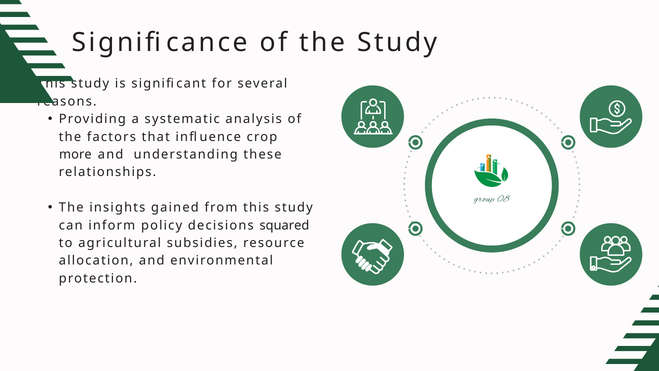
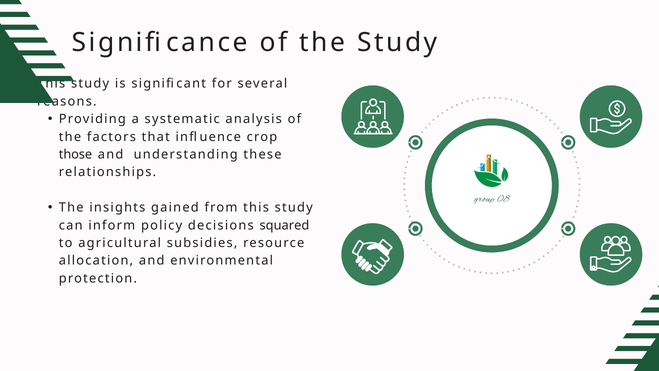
more: more -> those
